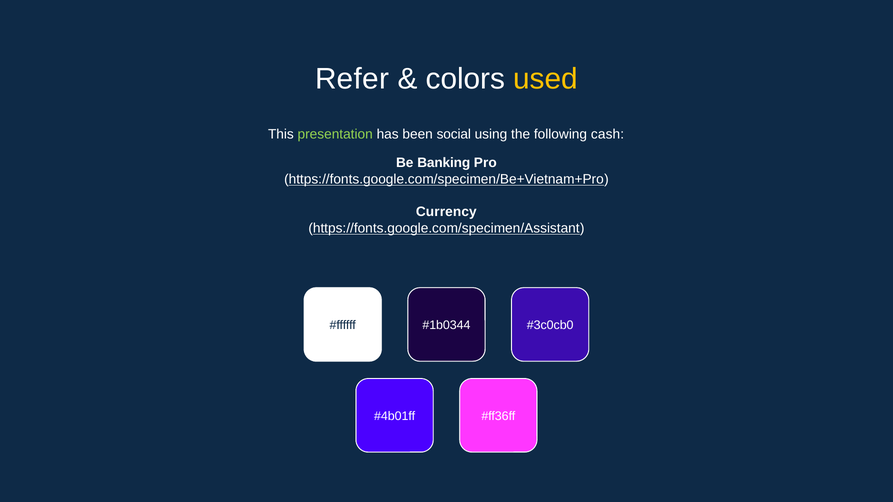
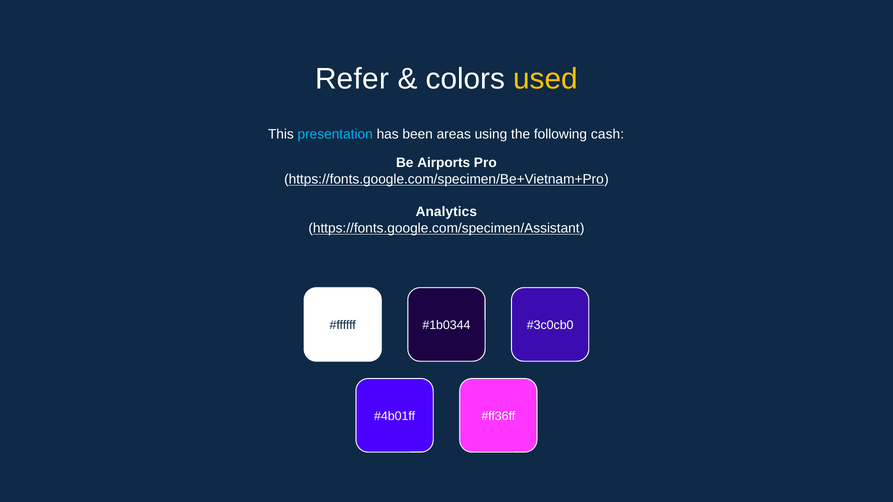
presentation colour: light green -> light blue
social: social -> areas
Banking: Banking -> Airports
Currency: Currency -> Analytics
